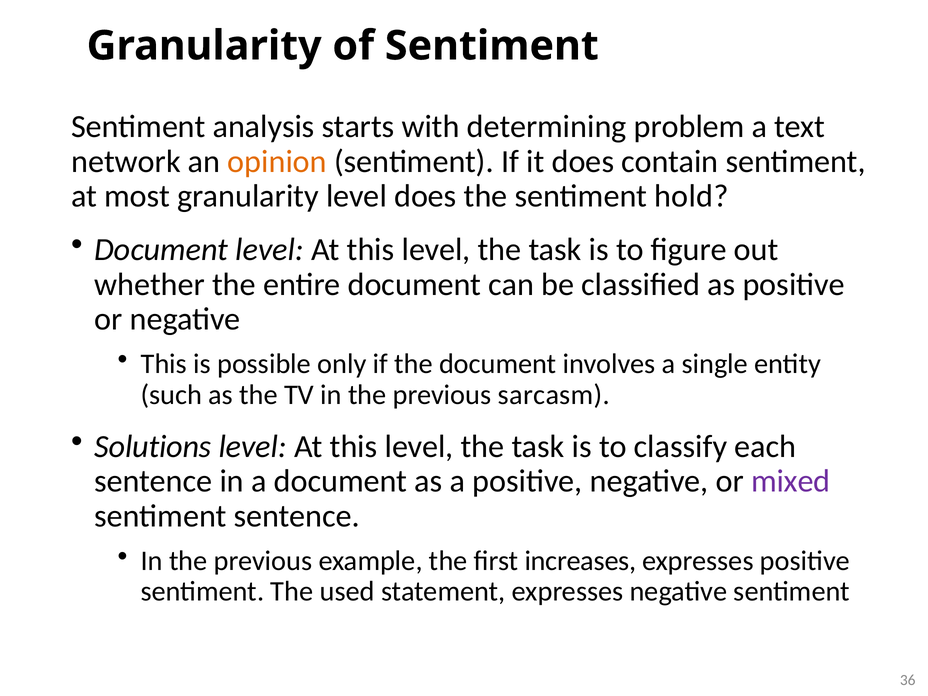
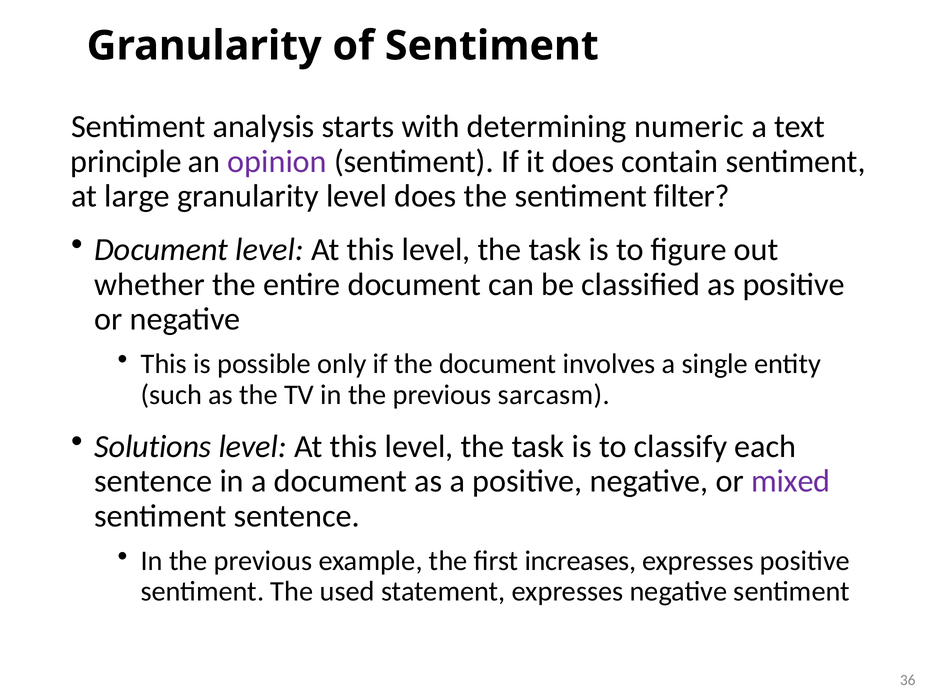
problem: problem -> numeric
network: network -> principle
opinion colour: orange -> purple
most: most -> large
hold: hold -> filter
